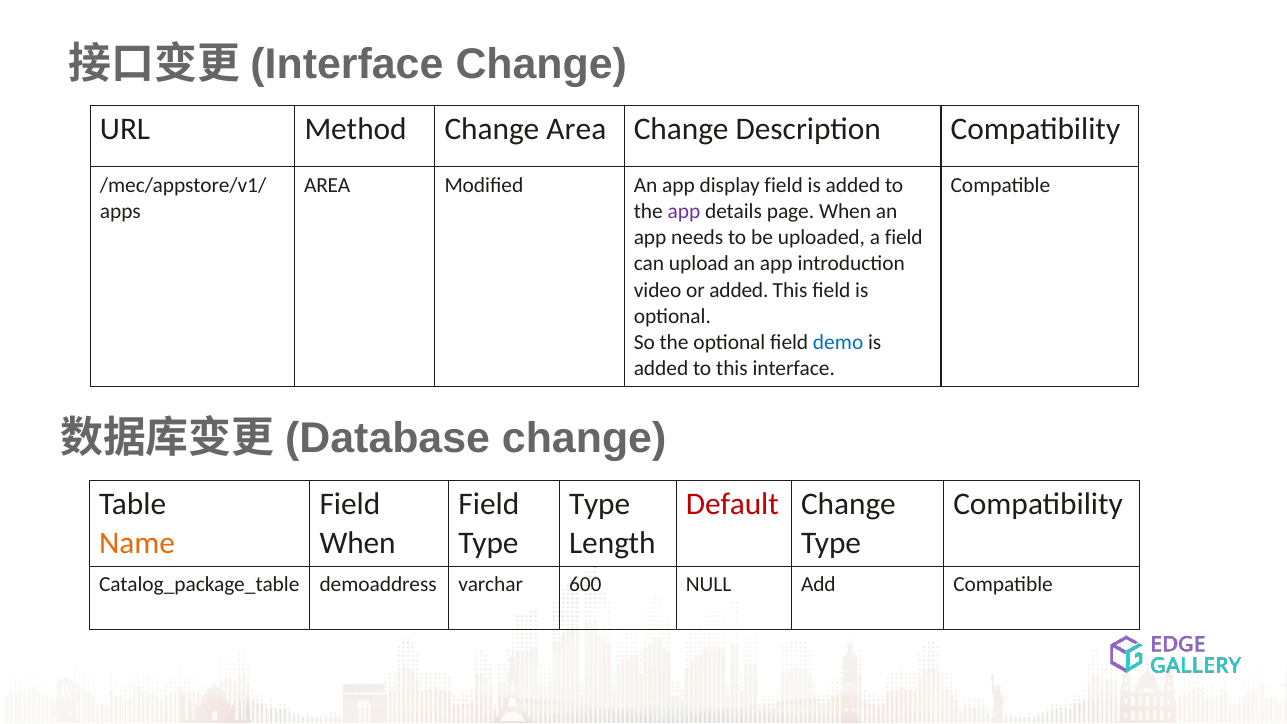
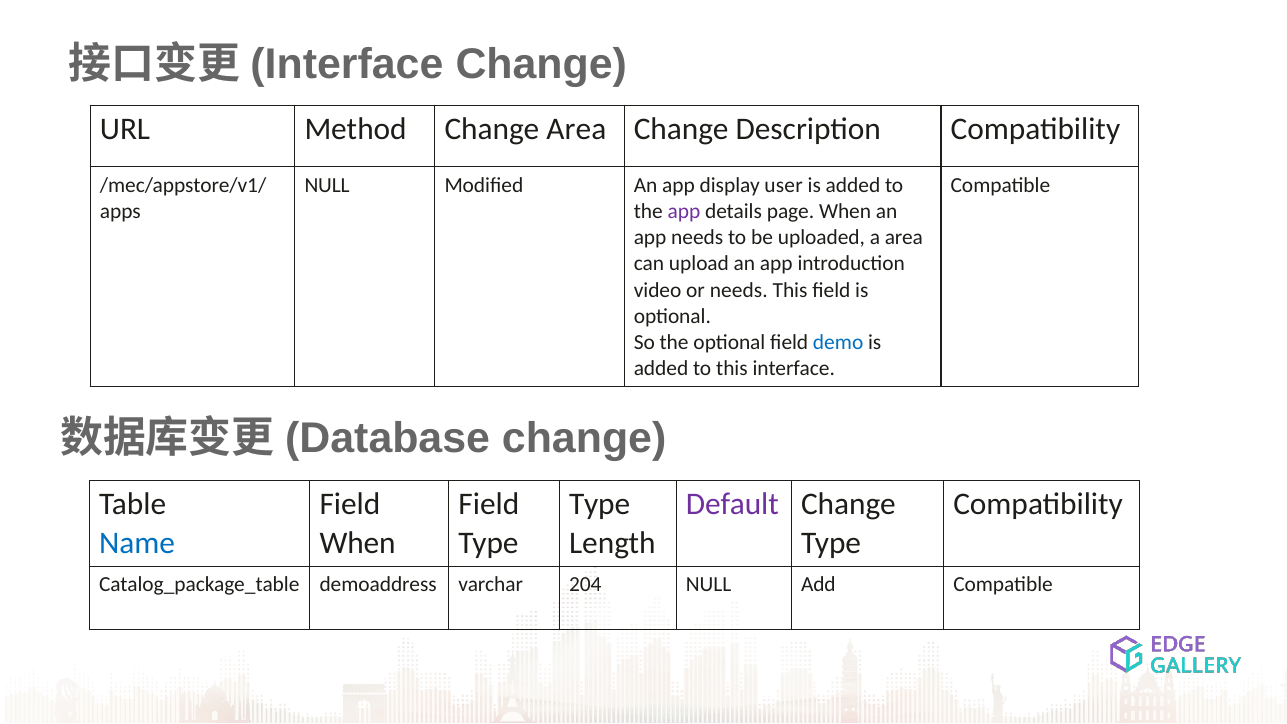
AREA at (327, 185): AREA -> NULL
display field: field -> user
a field: field -> area
or added: added -> needs
Default colour: red -> purple
Name colour: orange -> blue
600: 600 -> 204
